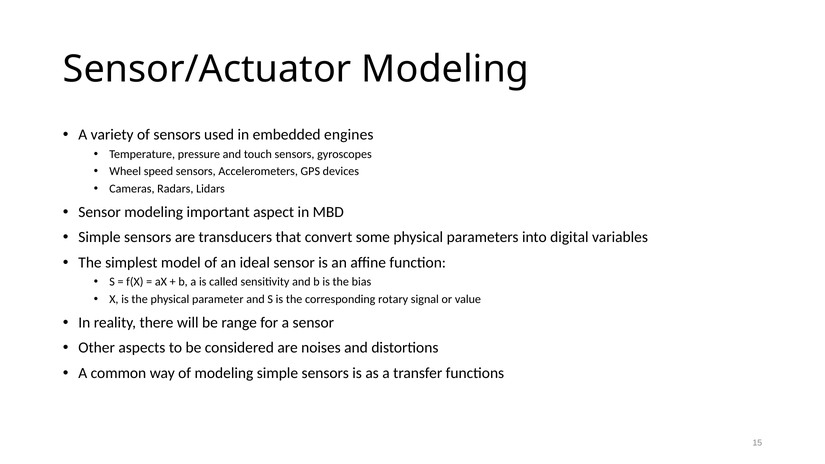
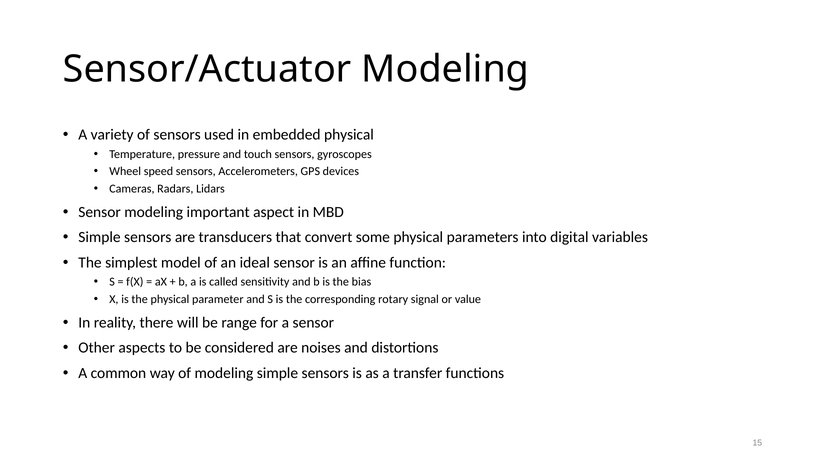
embedded engines: engines -> physical
